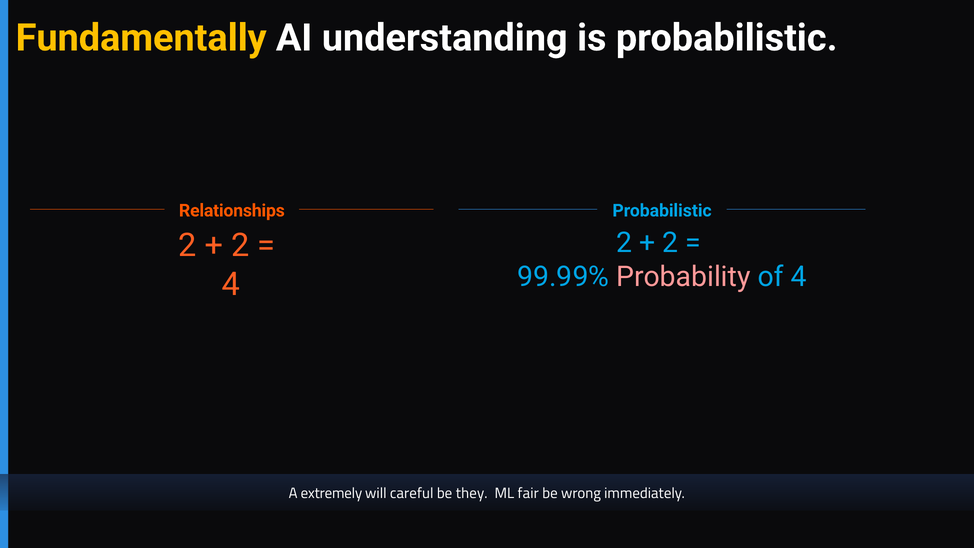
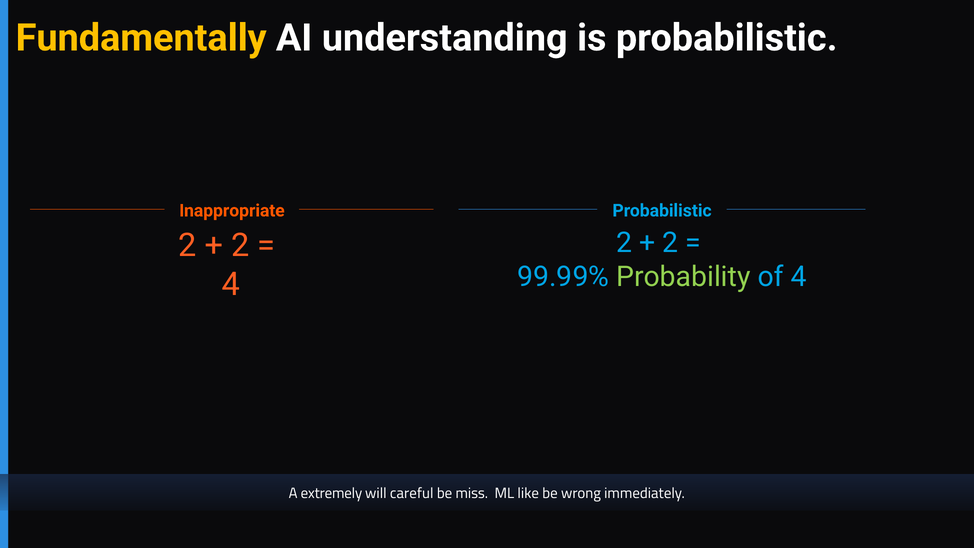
Relationships: Relationships -> Inappropriate
Probability colour: pink -> light green
they: they -> miss
fair: fair -> like
